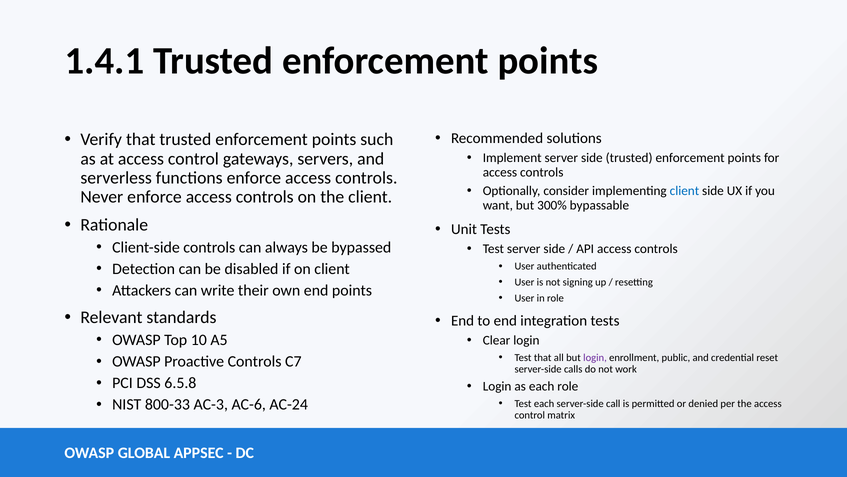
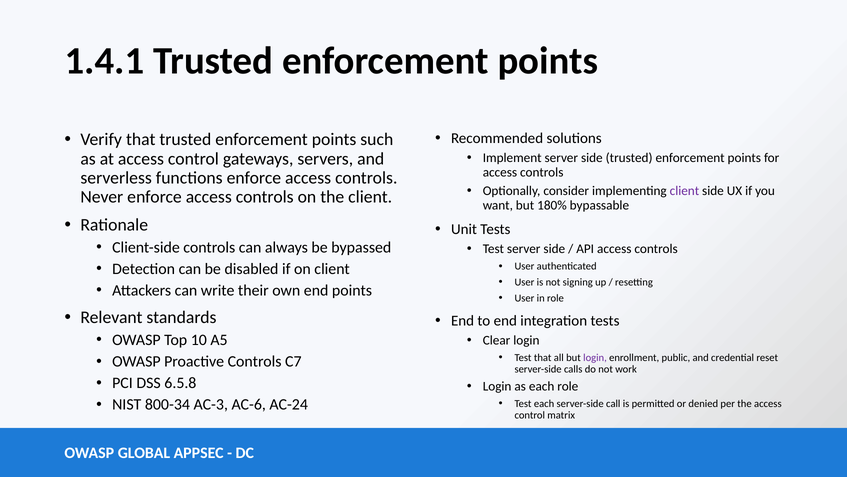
client at (684, 191) colour: blue -> purple
300%: 300% -> 180%
800-33: 800-33 -> 800-34
